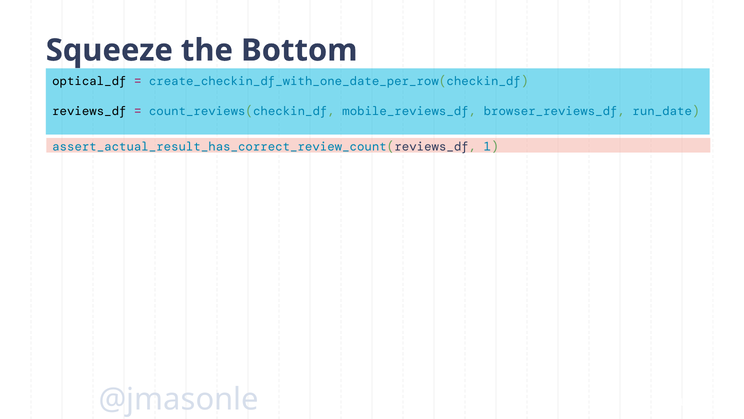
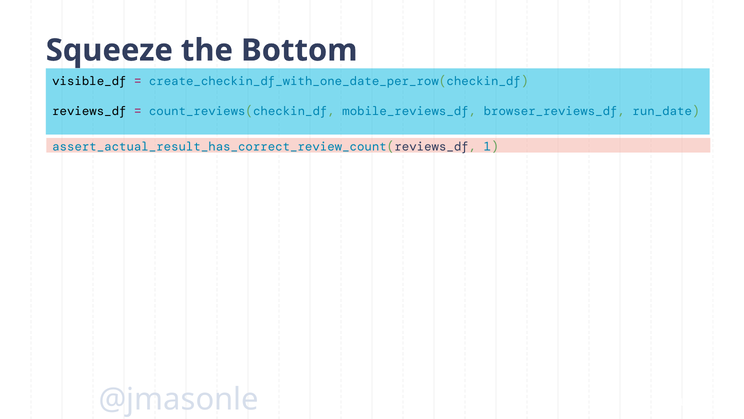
optical_df: optical_df -> visible_df
